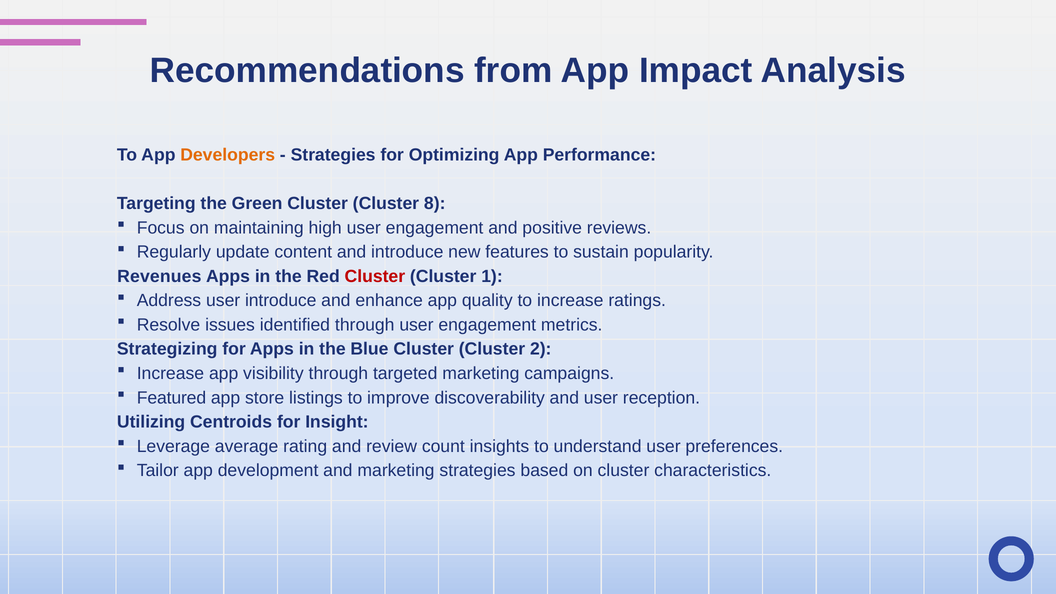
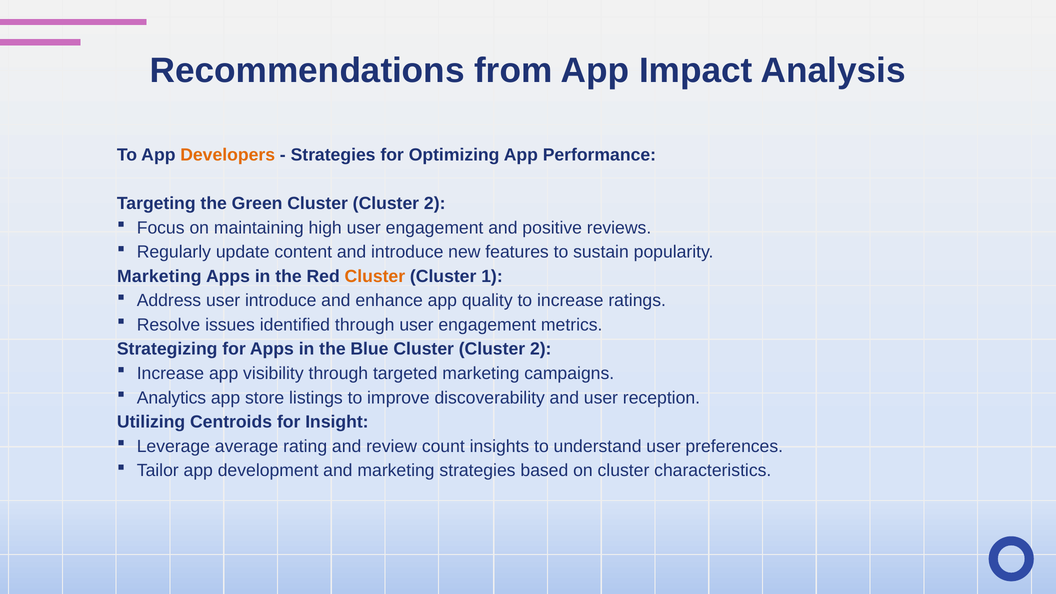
Green Cluster Cluster 8: 8 -> 2
Revenues at (159, 276): Revenues -> Marketing
Cluster at (375, 276) colour: red -> orange
Featured: Featured -> Analytics
